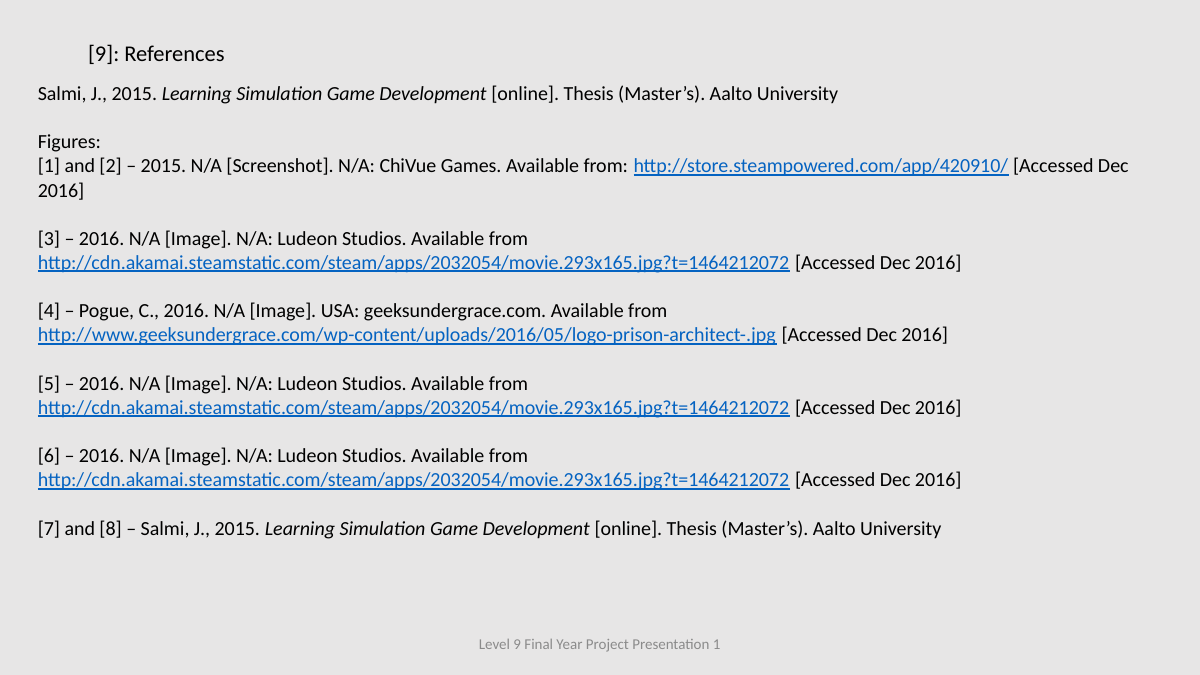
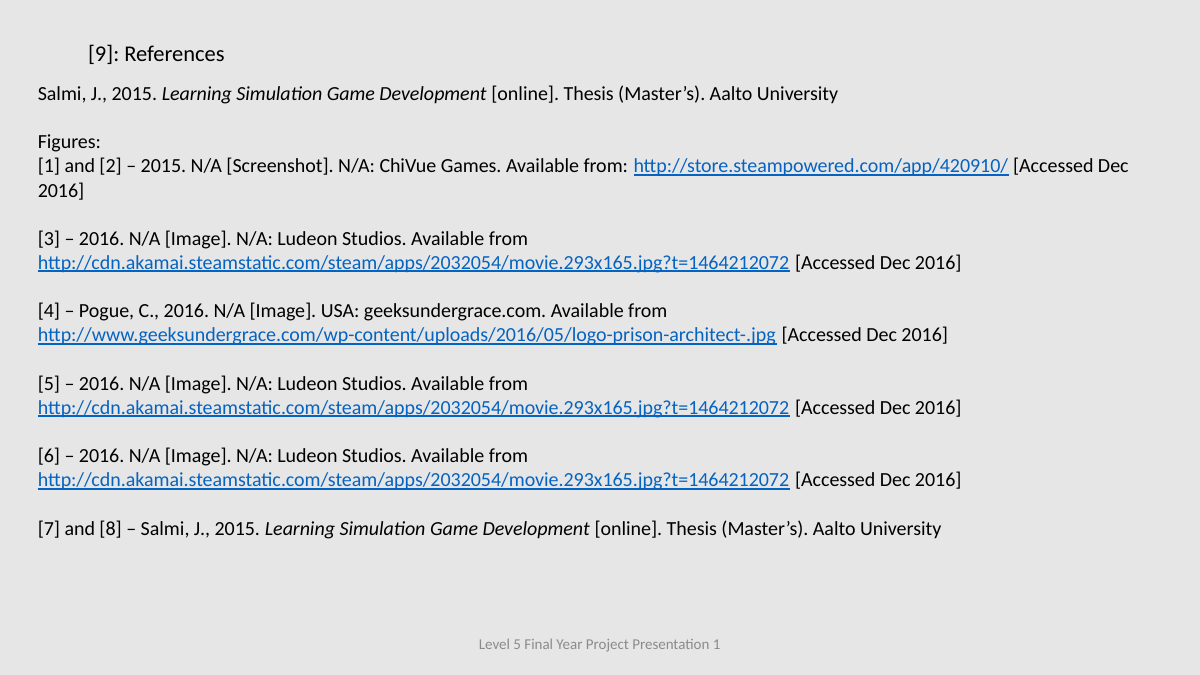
Level 9: 9 -> 5
